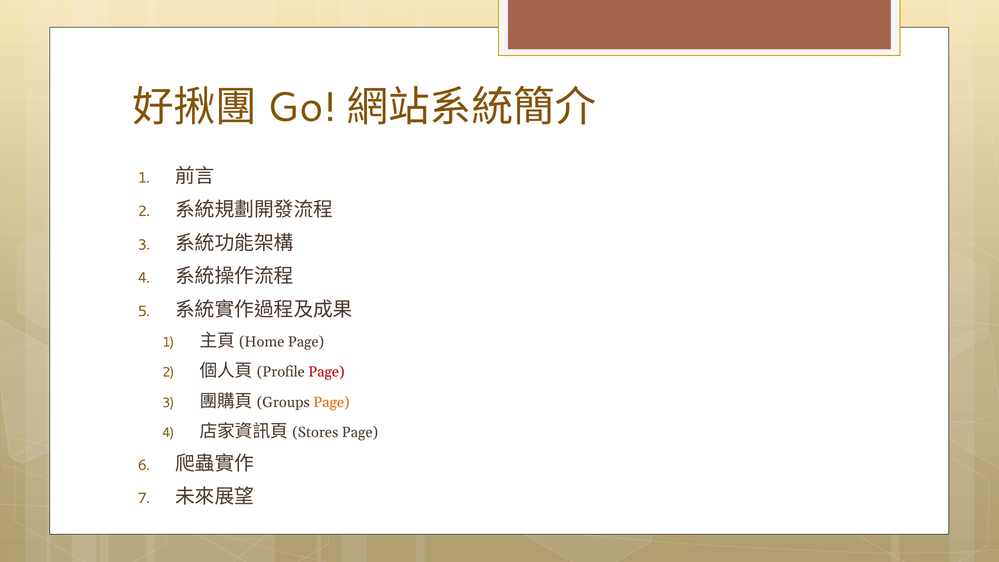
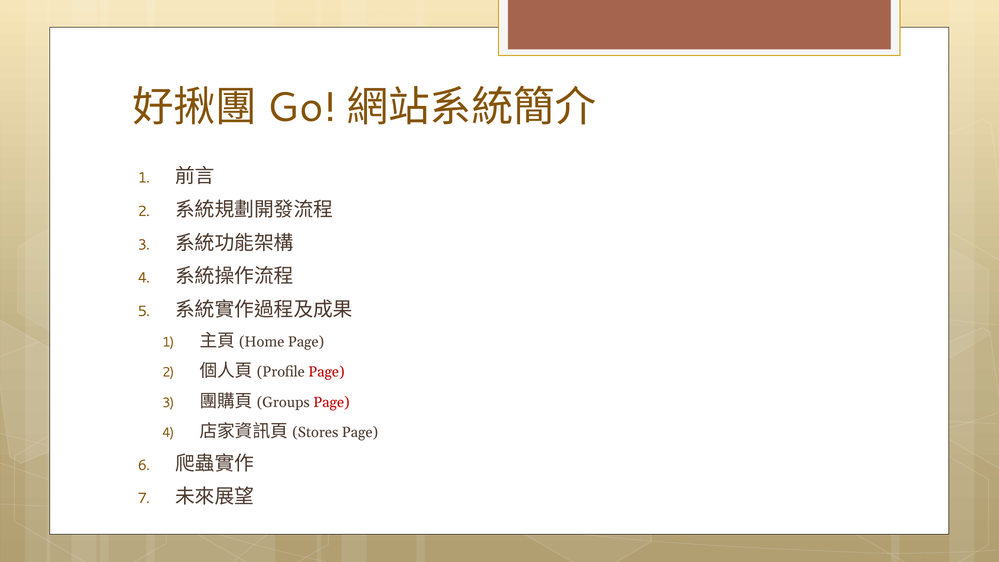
Page at (331, 402) colour: orange -> red
